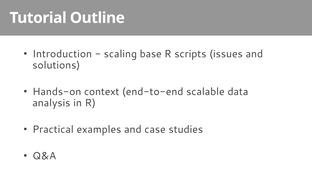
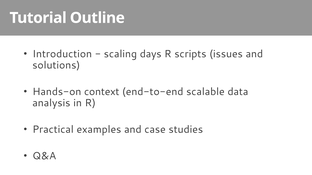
base: base -> days
